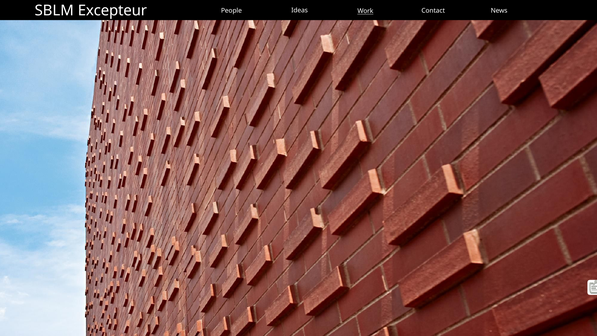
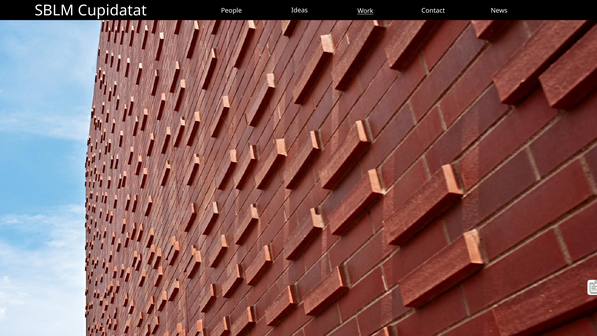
Excepteur: Excepteur -> Cupidatat
